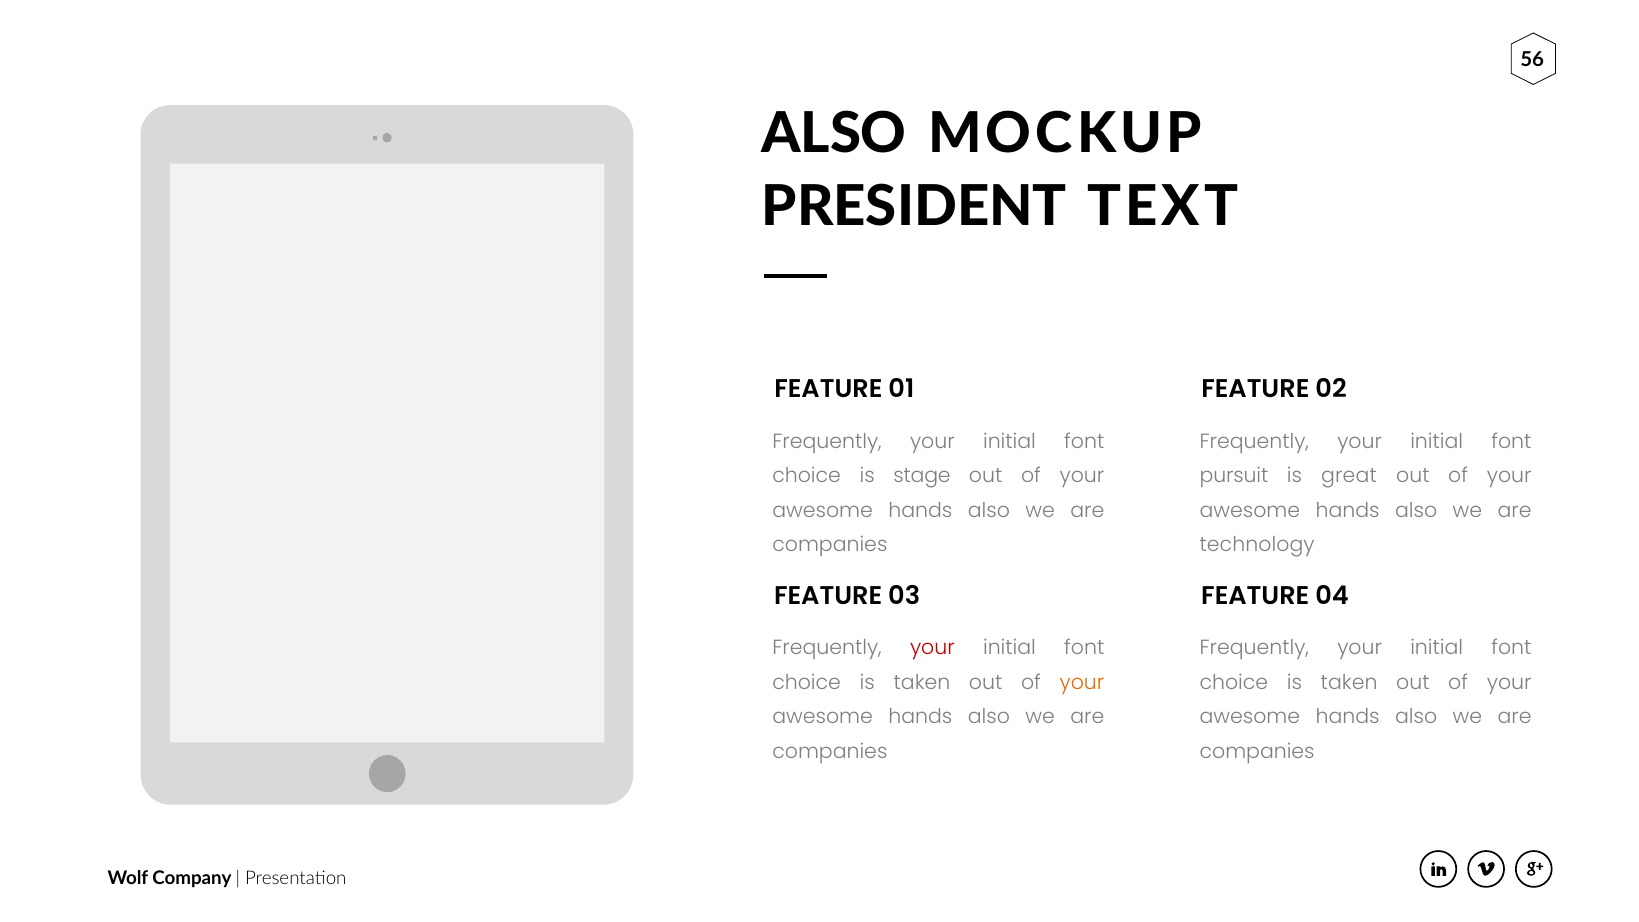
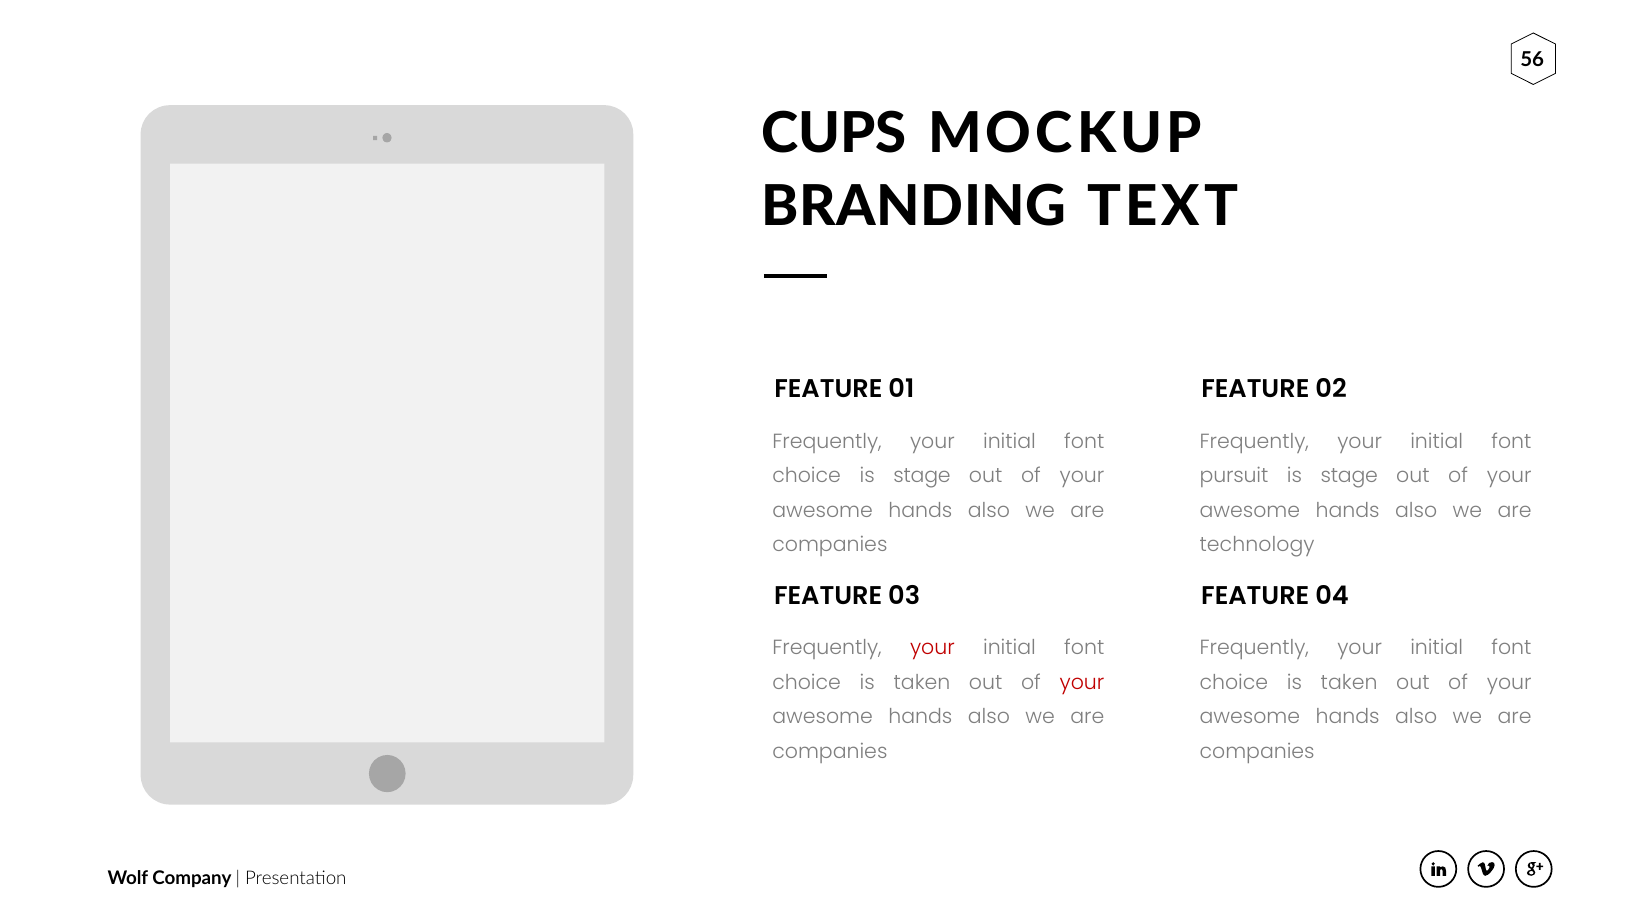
ALSO at (834, 134): ALSO -> CUPS
PRESIDENT: PRESIDENT -> BRANDING
great at (1349, 476): great -> stage
your at (1082, 683) colour: orange -> red
